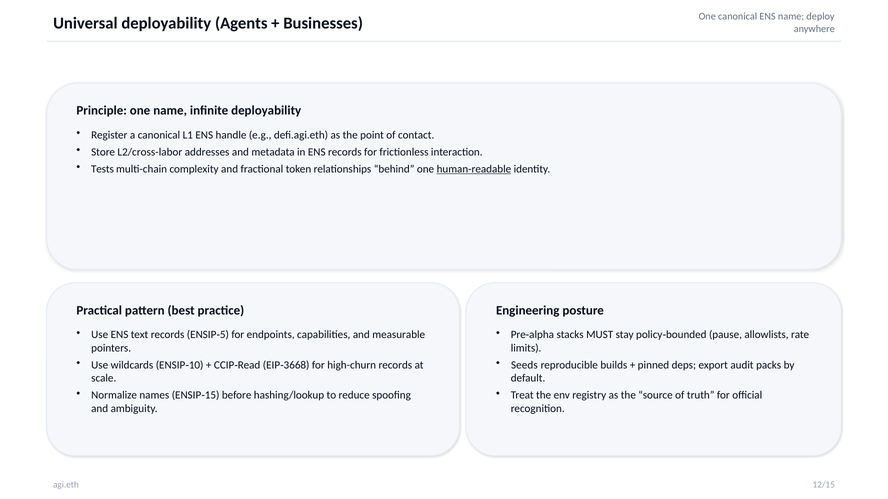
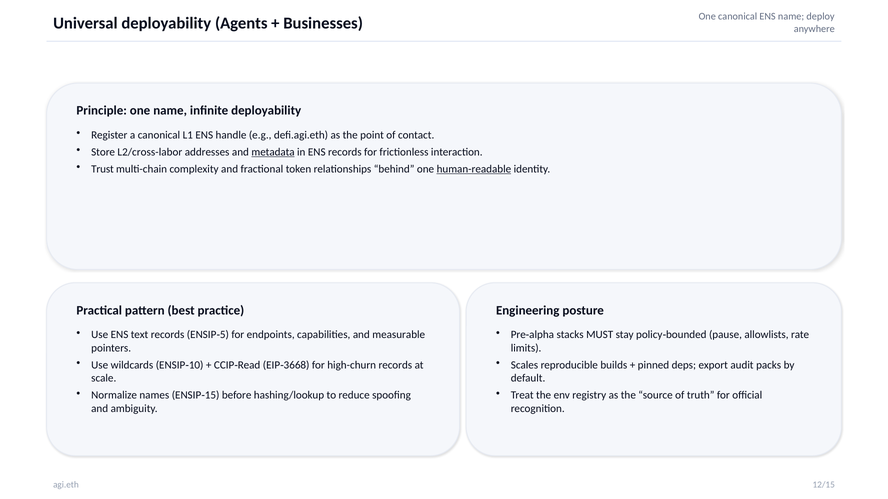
metadata underline: none -> present
Tests: Tests -> Trust
Seeds: Seeds -> Scales
